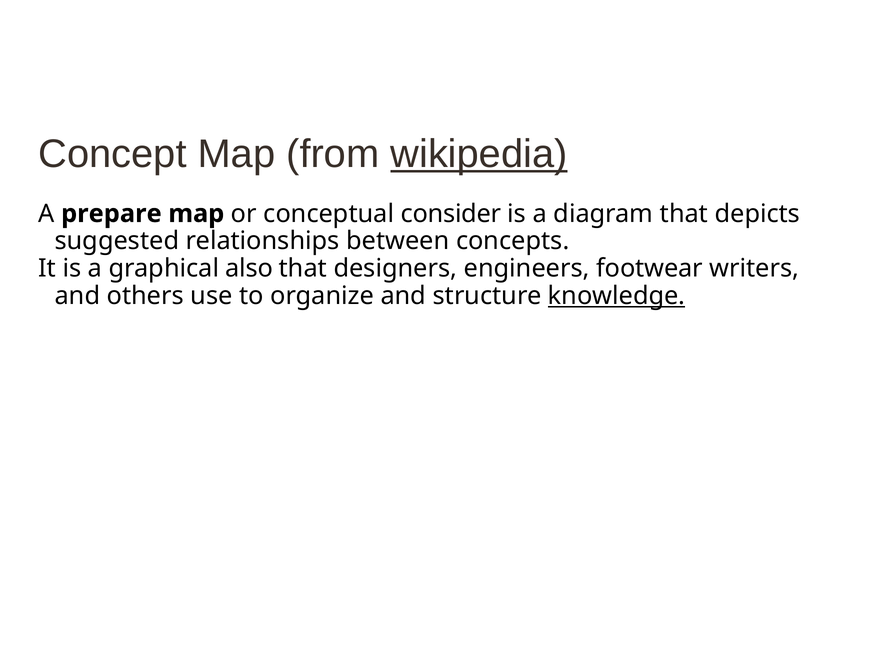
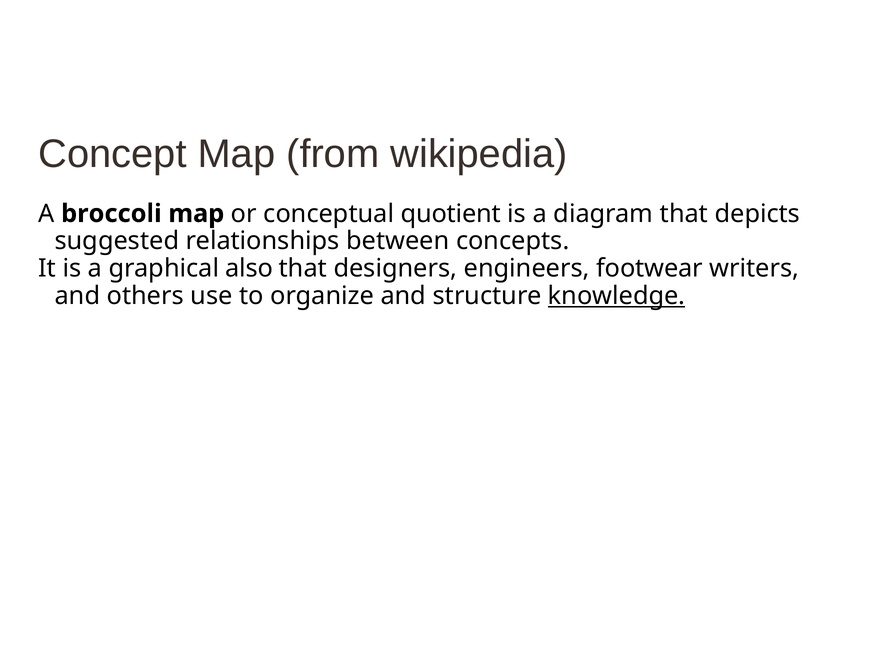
wikipedia underline: present -> none
prepare: prepare -> broccoli
consider: consider -> quotient
